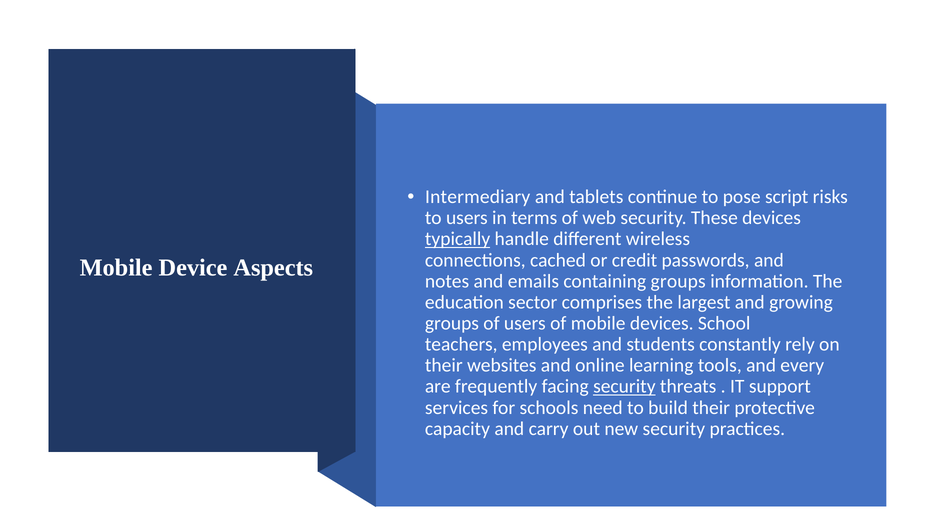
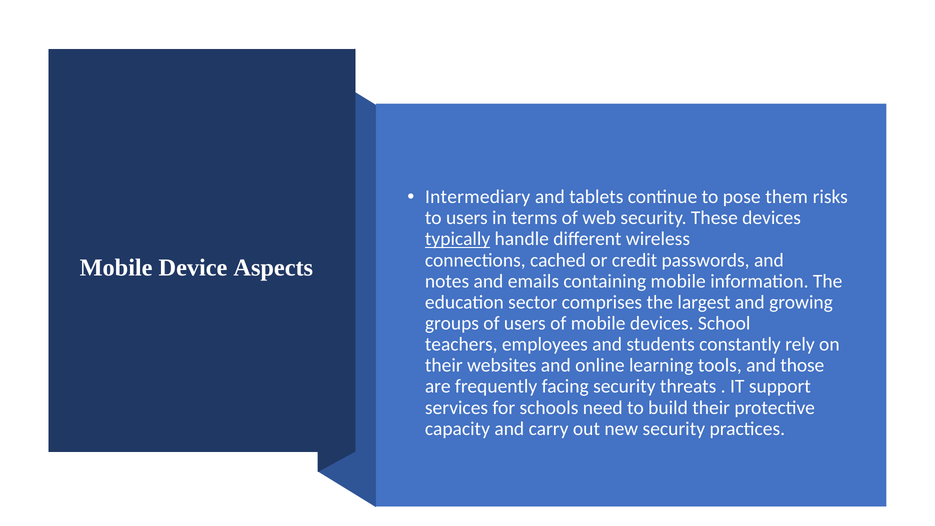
script: script -> them
containing groups: groups -> mobile
every: every -> those
security at (624, 386) underline: present -> none
